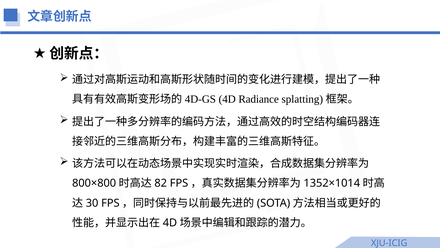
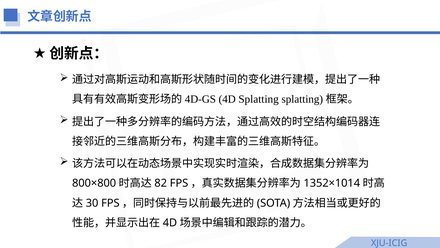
Radiance: Radiance -> Splatting
